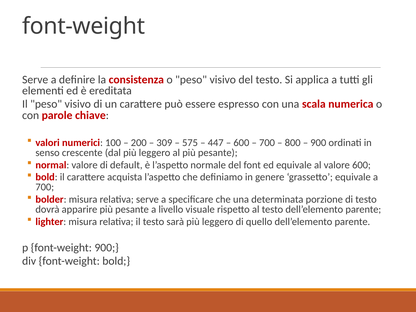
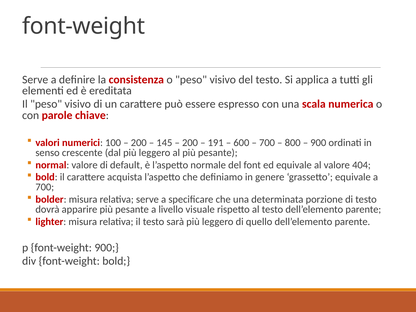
309: 309 -> 145
575 at (190, 143): 575 -> 200
447: 447 -> 191
valore 600: 600 -> 404
